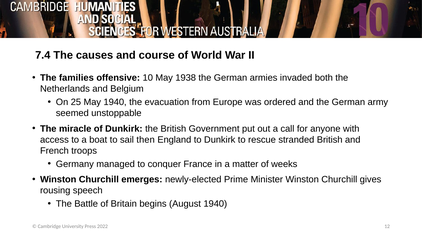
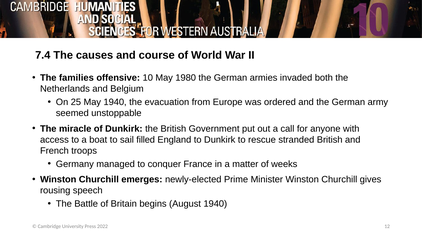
1938: 1938 -> 1980
then: then -> filled
